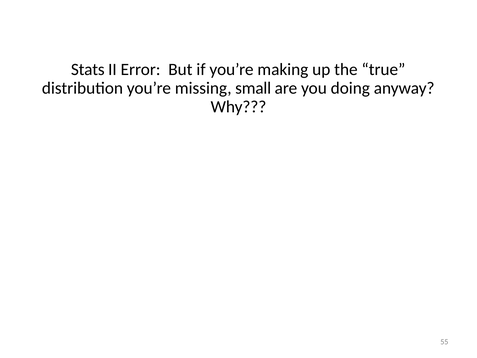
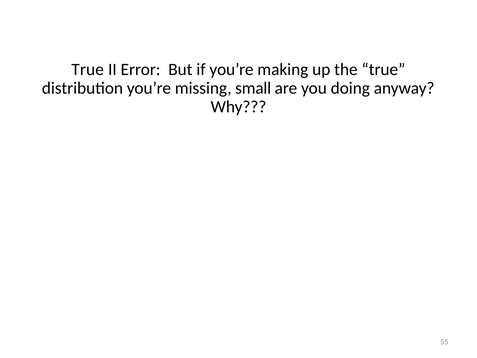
Stats at (88, 70): Stats -> True
